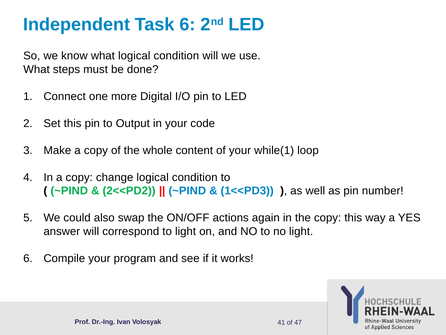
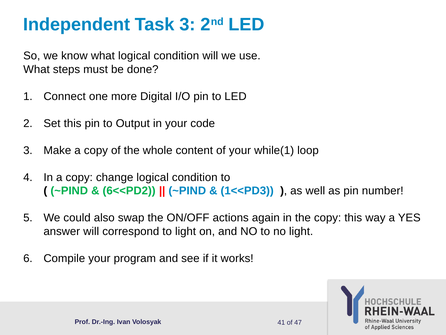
Task 6: 6 -> 3
2<<PD2: 2<<PD2 -> 6<<PD2
